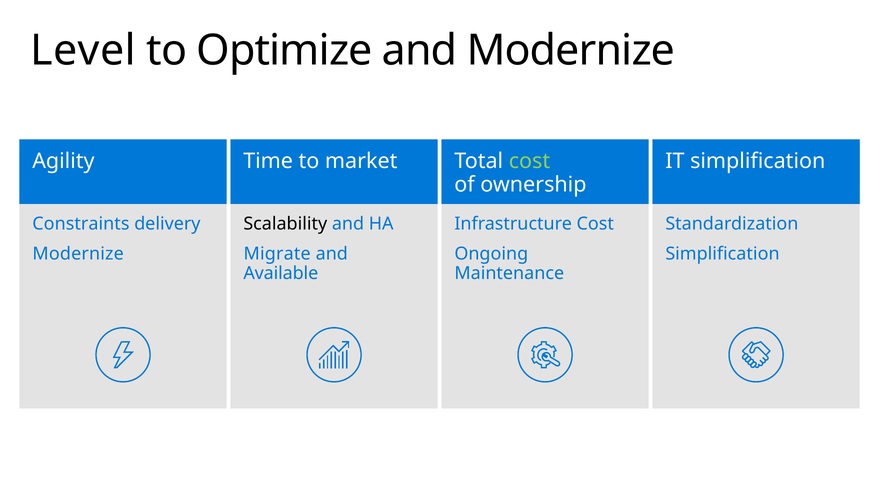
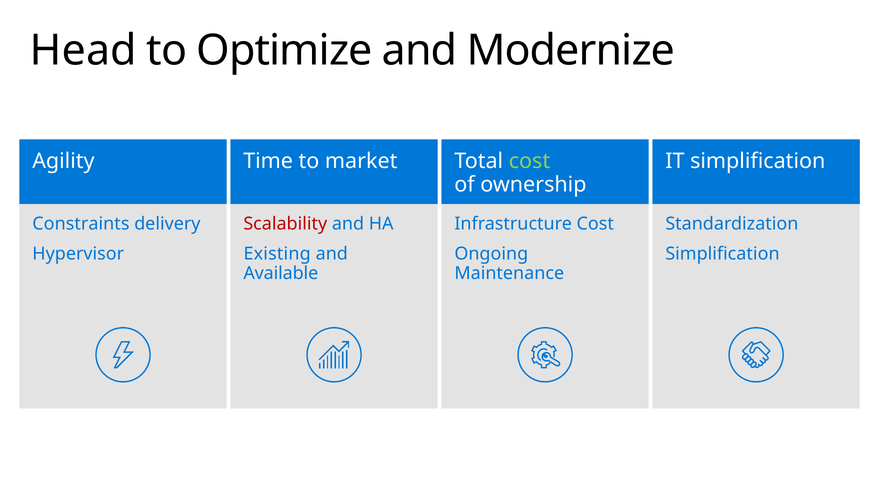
Level: Level -> Head
Scalability colour: black -> red
Modernize at (78, 254): Modernize -> Hypervisor
Migrate: Migrate -> Existing
